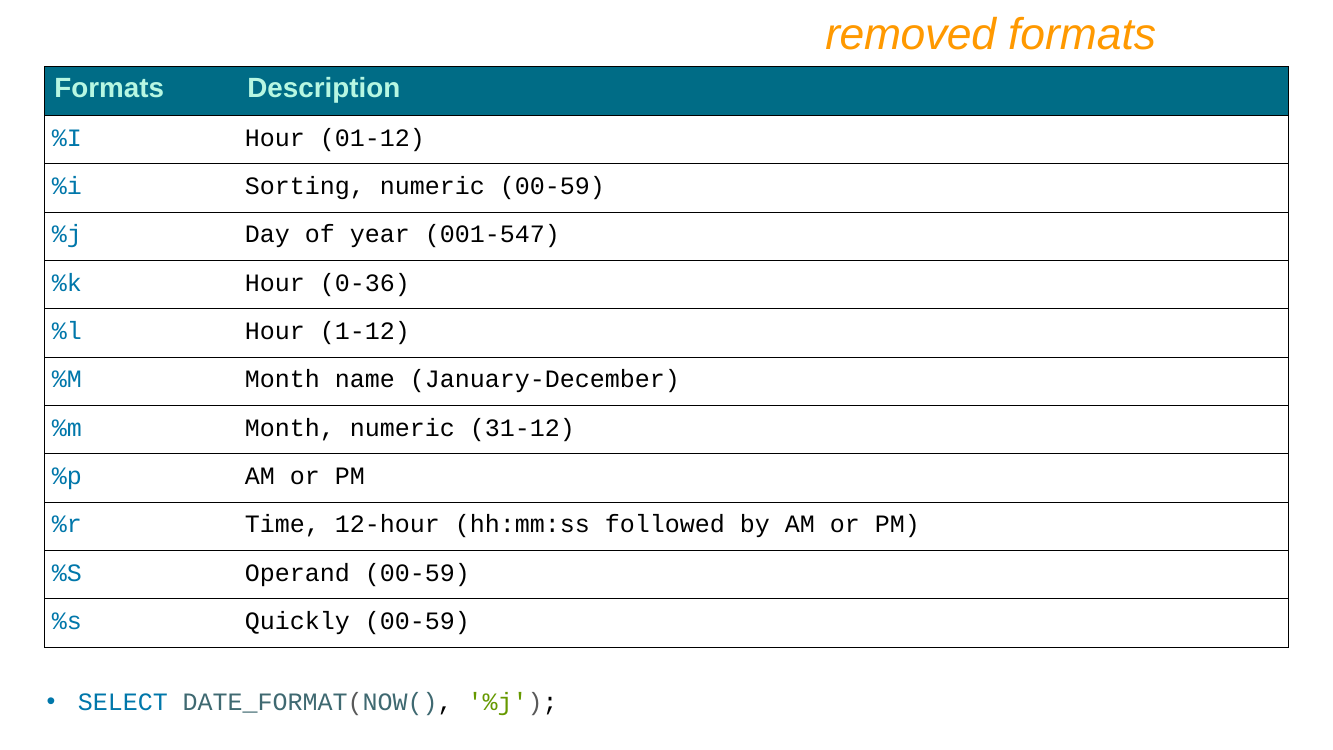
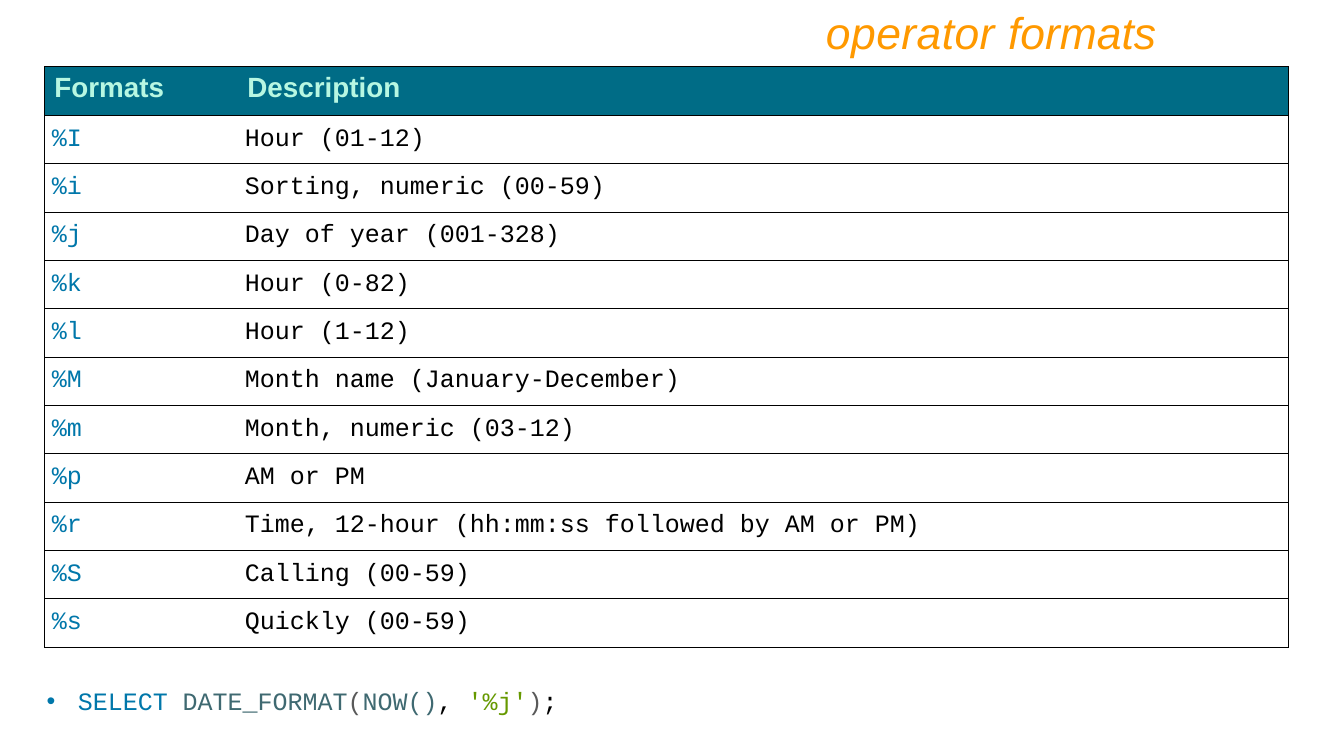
removed: removed -> operator
001-547: 001-547 -> 001-328
0-36: 0-36 -> 0-82
31-12: 31-12 -> 03-12
Operand: Operand -> Calling
